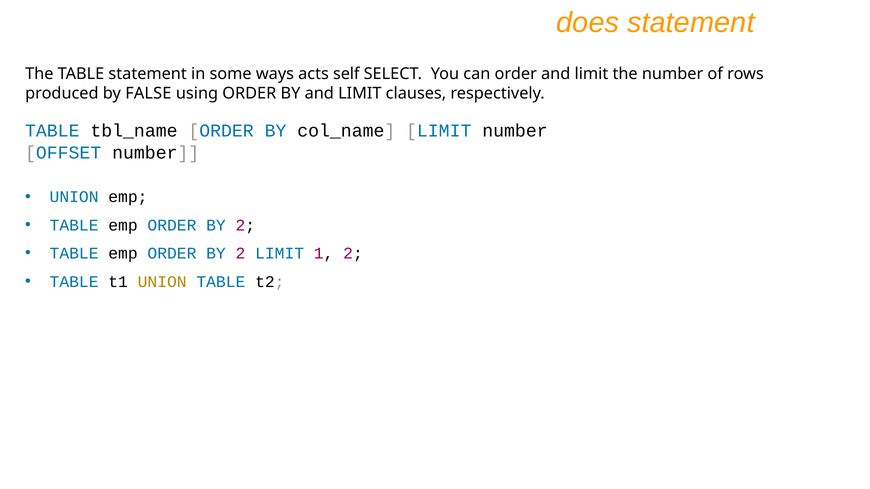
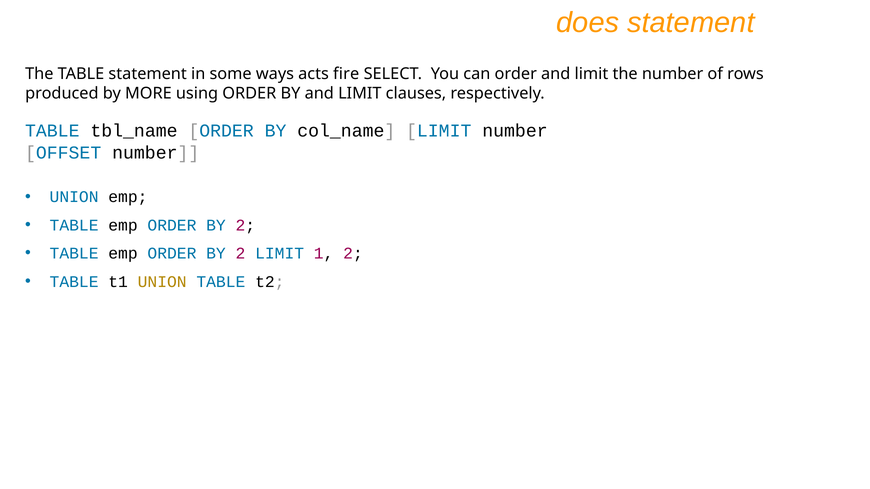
self: self -> fire
FALSE: FALSE -> MORE
